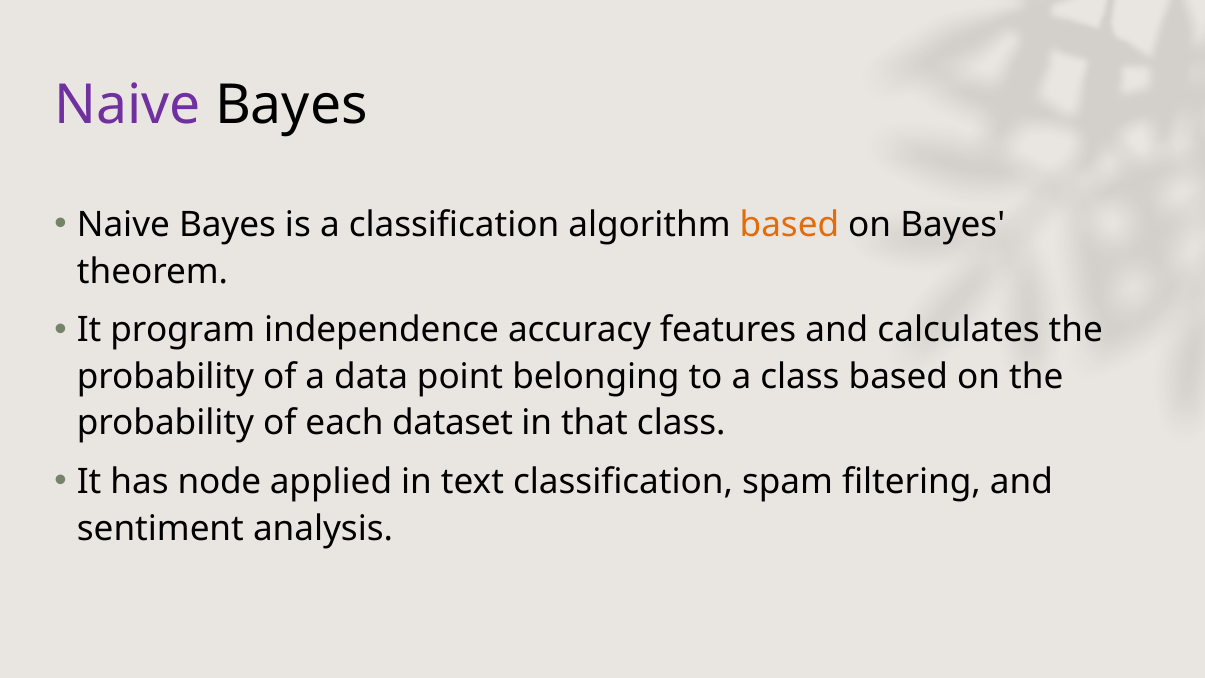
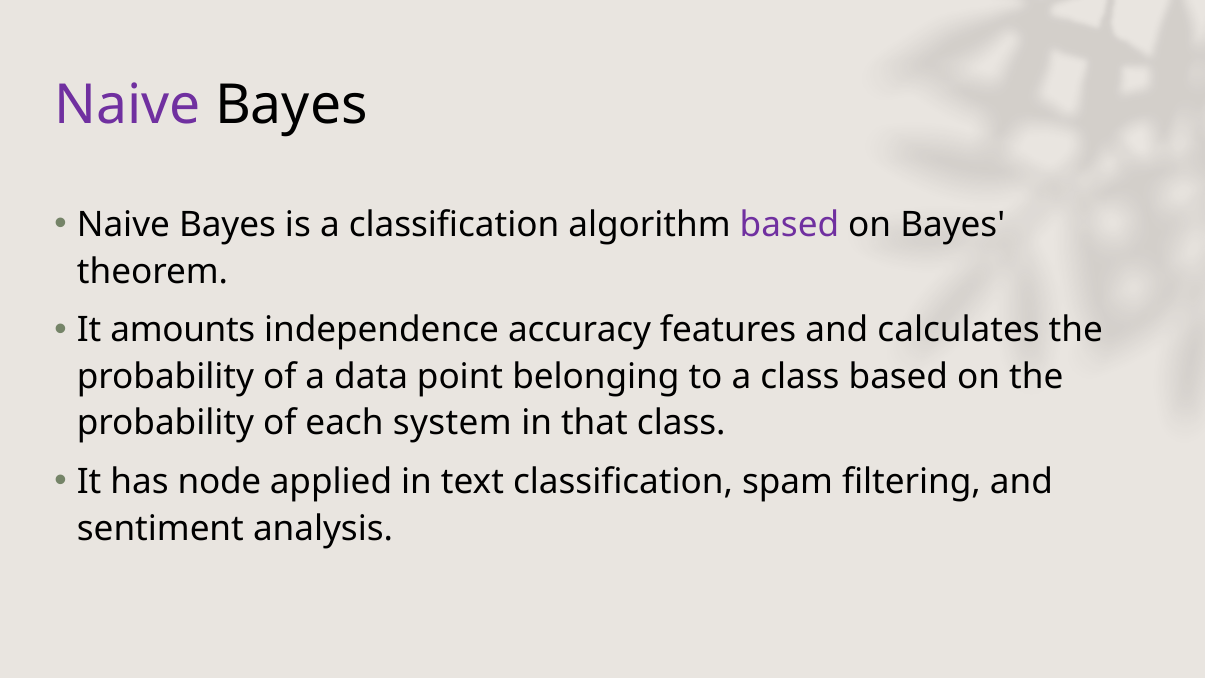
based at (789, 225) colour: orange -> purple
program: program -> amounts
dataset: dataset -> system
